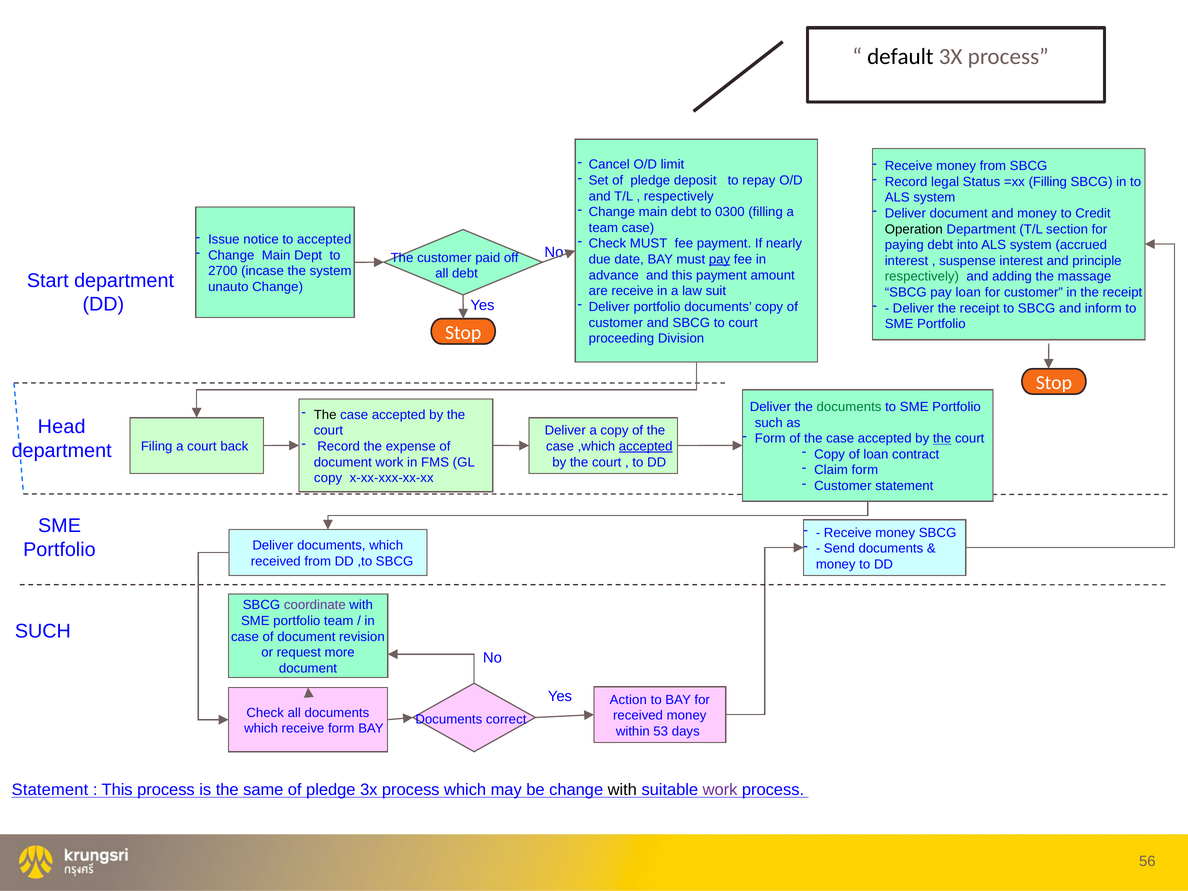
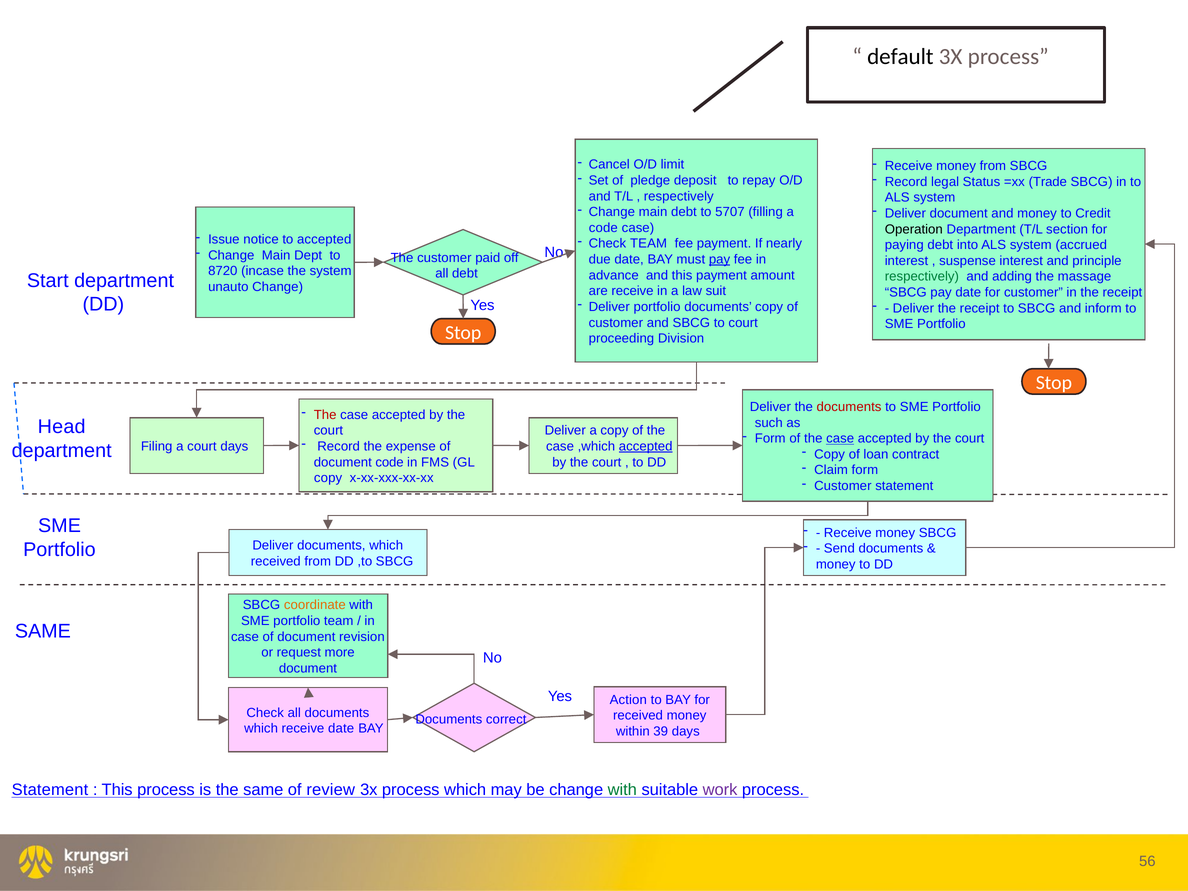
=xx Filling: Filling -> Trade
0300: 0300 -> 5707
team at (603, 228): team -> code
Check MUST: MUST -> TEAM
2700: 2700 -> 8720
pay loan: loan -> date
documents at (849, 407) colour: green -> red
The at (325, 415) colour: black -> red
case at (840, 438) underline: none -> present
the at (942, 438) underline: present -> none
court back: back -> days
document work: work -> code
coordinate colour: purple -> orange
SUCH at (43, 631): SUCH -> SAME
receive form: form -> date
53: 53 -> 39
same of pledge: pledge -> review
with at (622, 790) colour: black -> green
